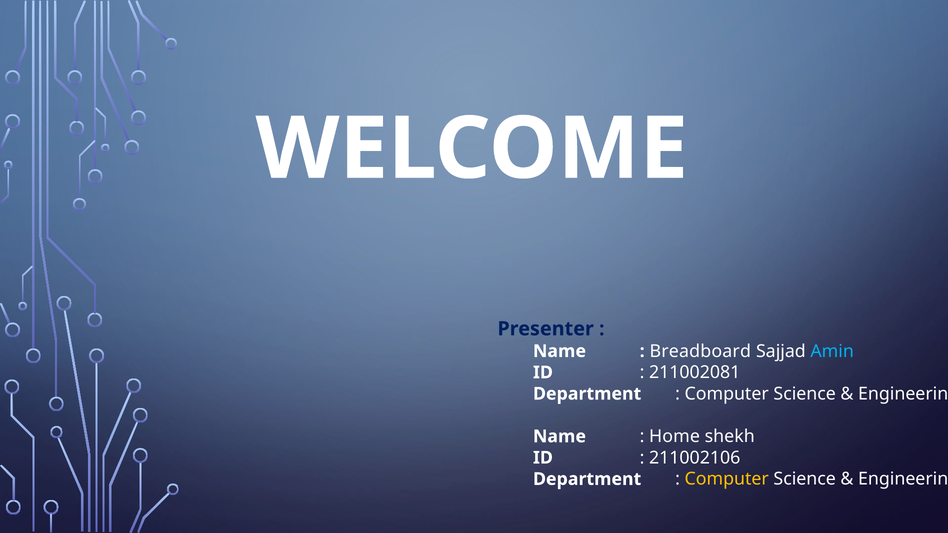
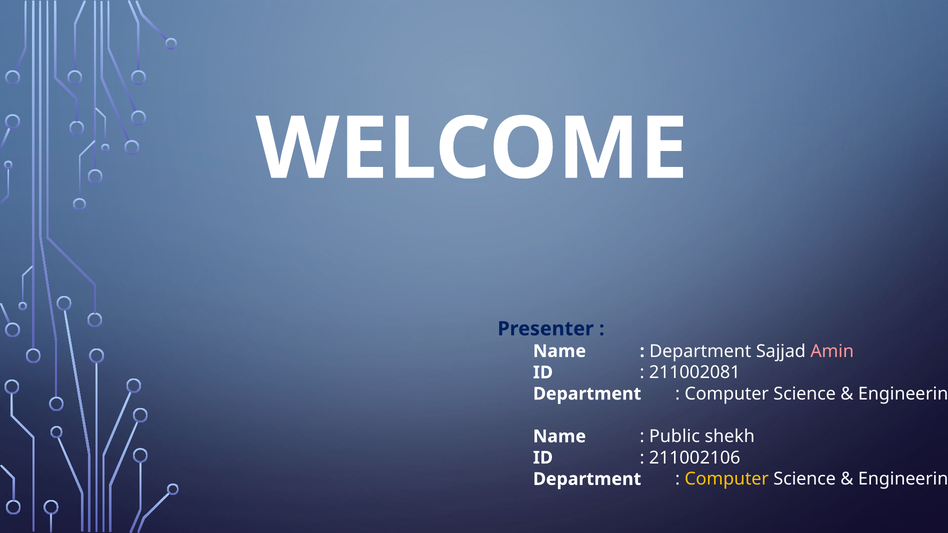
Breadboard at (700, 351): Breadboard -> Department
Amin colour: light blue -> pink
Home: Home -> Public
